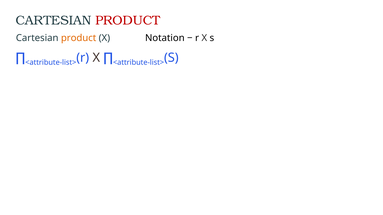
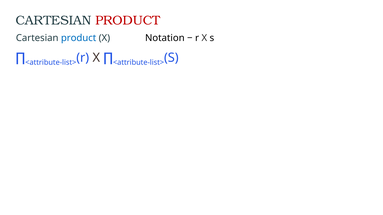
product at (79, 38) colour: orange -> blue
